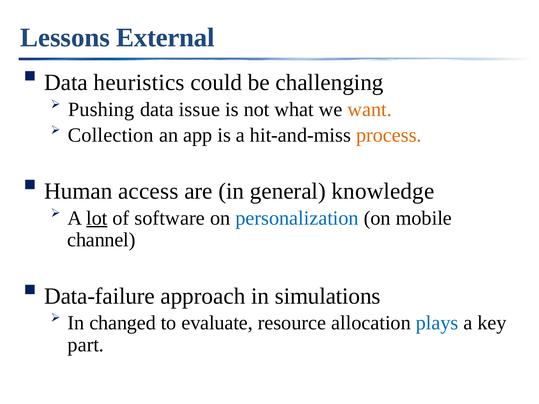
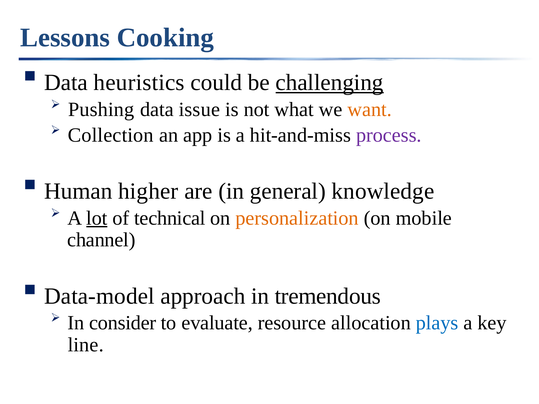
External: External -> Cooking
challenging underline: none -> present
process colour: orange -> purple
access: access -> higher
software: software -> technical
personalization colour: blue -> orange
Data-failure: Data-failure -> Data-model
simulations: simulations -> tremendous
changed: changed -> consider
part: part -> line
